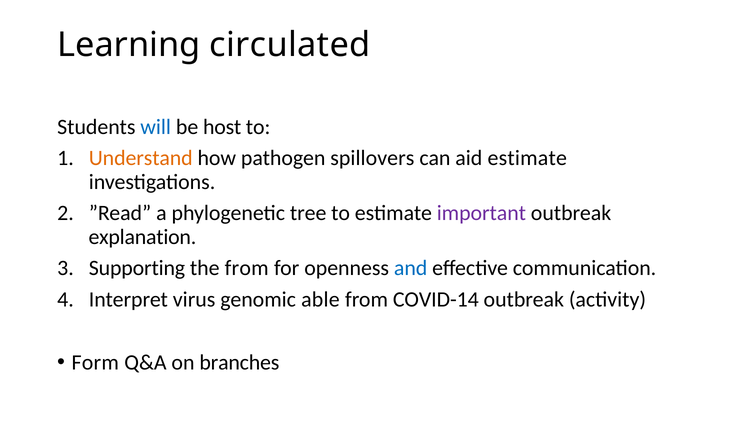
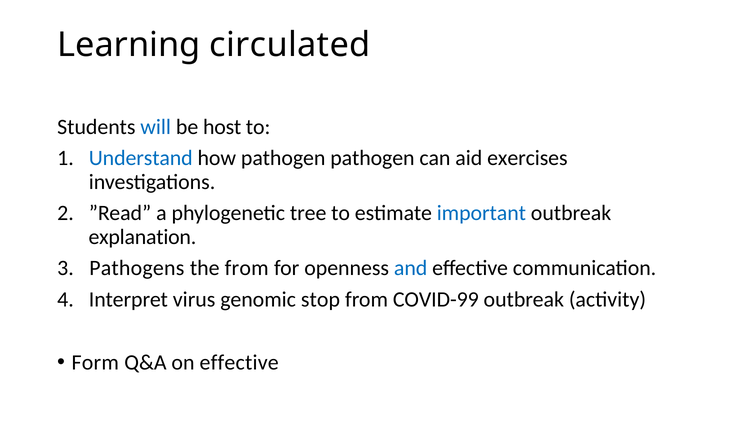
Understand colour: orange -> blue
pathogen spillovers: spillovers -> pathogen
aid estimate: estimate -> exercises
important colour: purple -> blue
Supporting: Supporting -> Pathogens
able: able -> stop
COVID-14: COVID-14 -> COVID-99
on branches: branches -> effective
